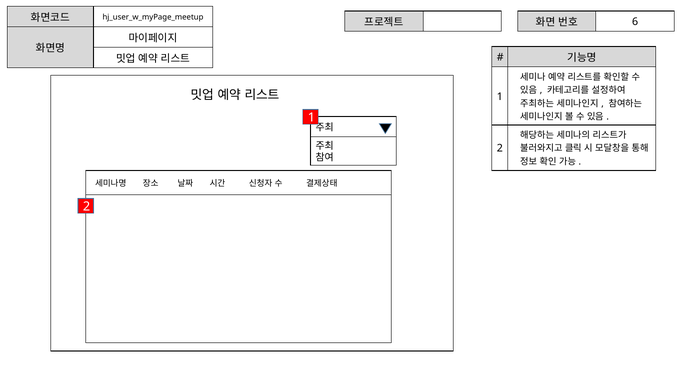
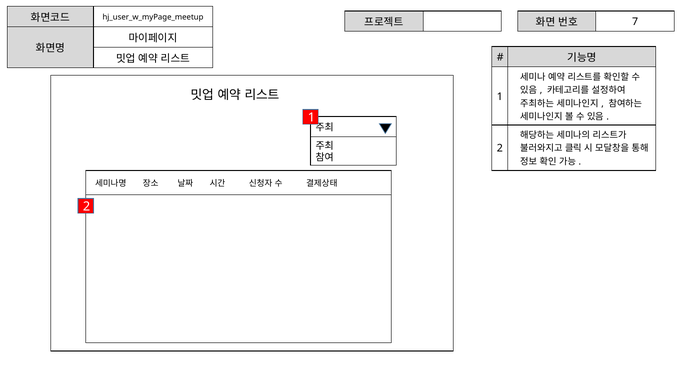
6: 6 -> 7
